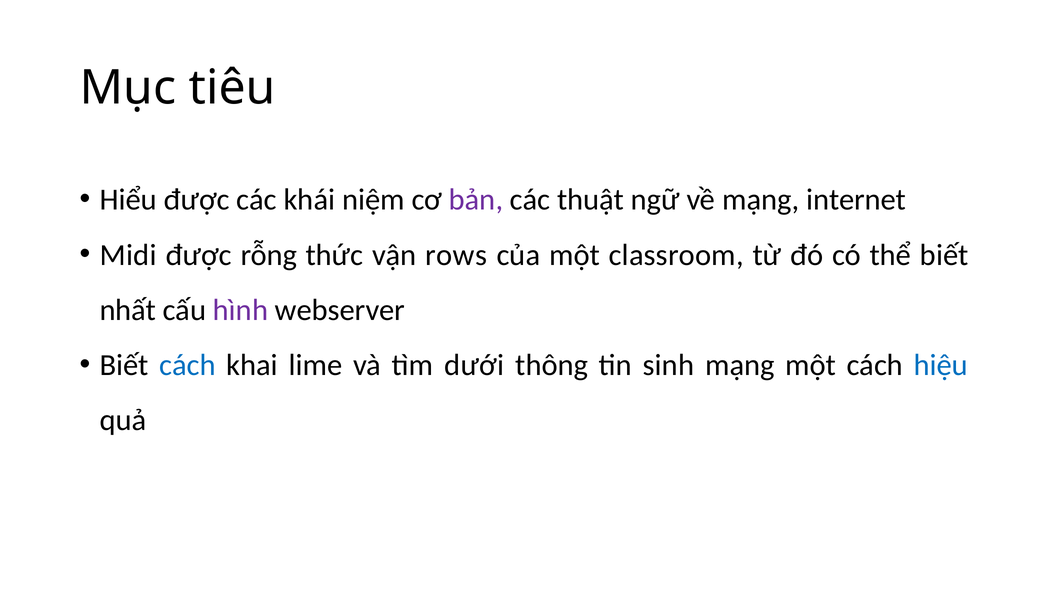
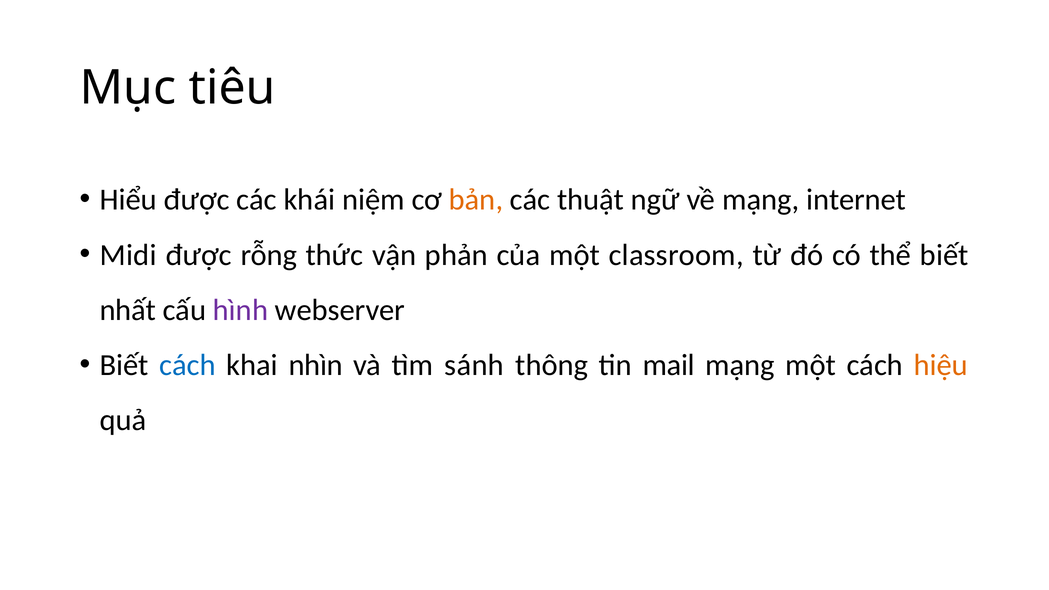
bản colour: purple -> orange
rows: rows -> phản
lime: lime -> nhìn
dưới: dưới -> sánh
sinh: sinh -> mail
hiệu colour: blue -> orange
